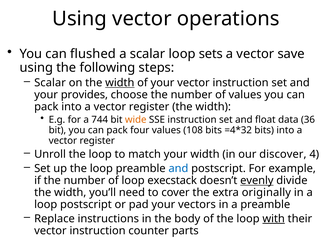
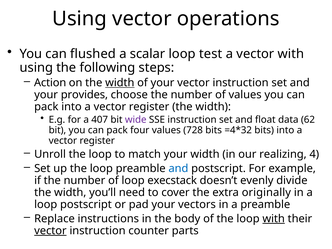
sets: sets -> test
vector save: save -> with
Scalar at (50, 83): Scalar -> Action
744: 744 -> 407
wide colour: orange -> purple
36: 36 -> 62
108: 108 -> 728
discover: discover -> realizing
evenly underline: present -> none
vector at (50, 231) underline: none -> present
